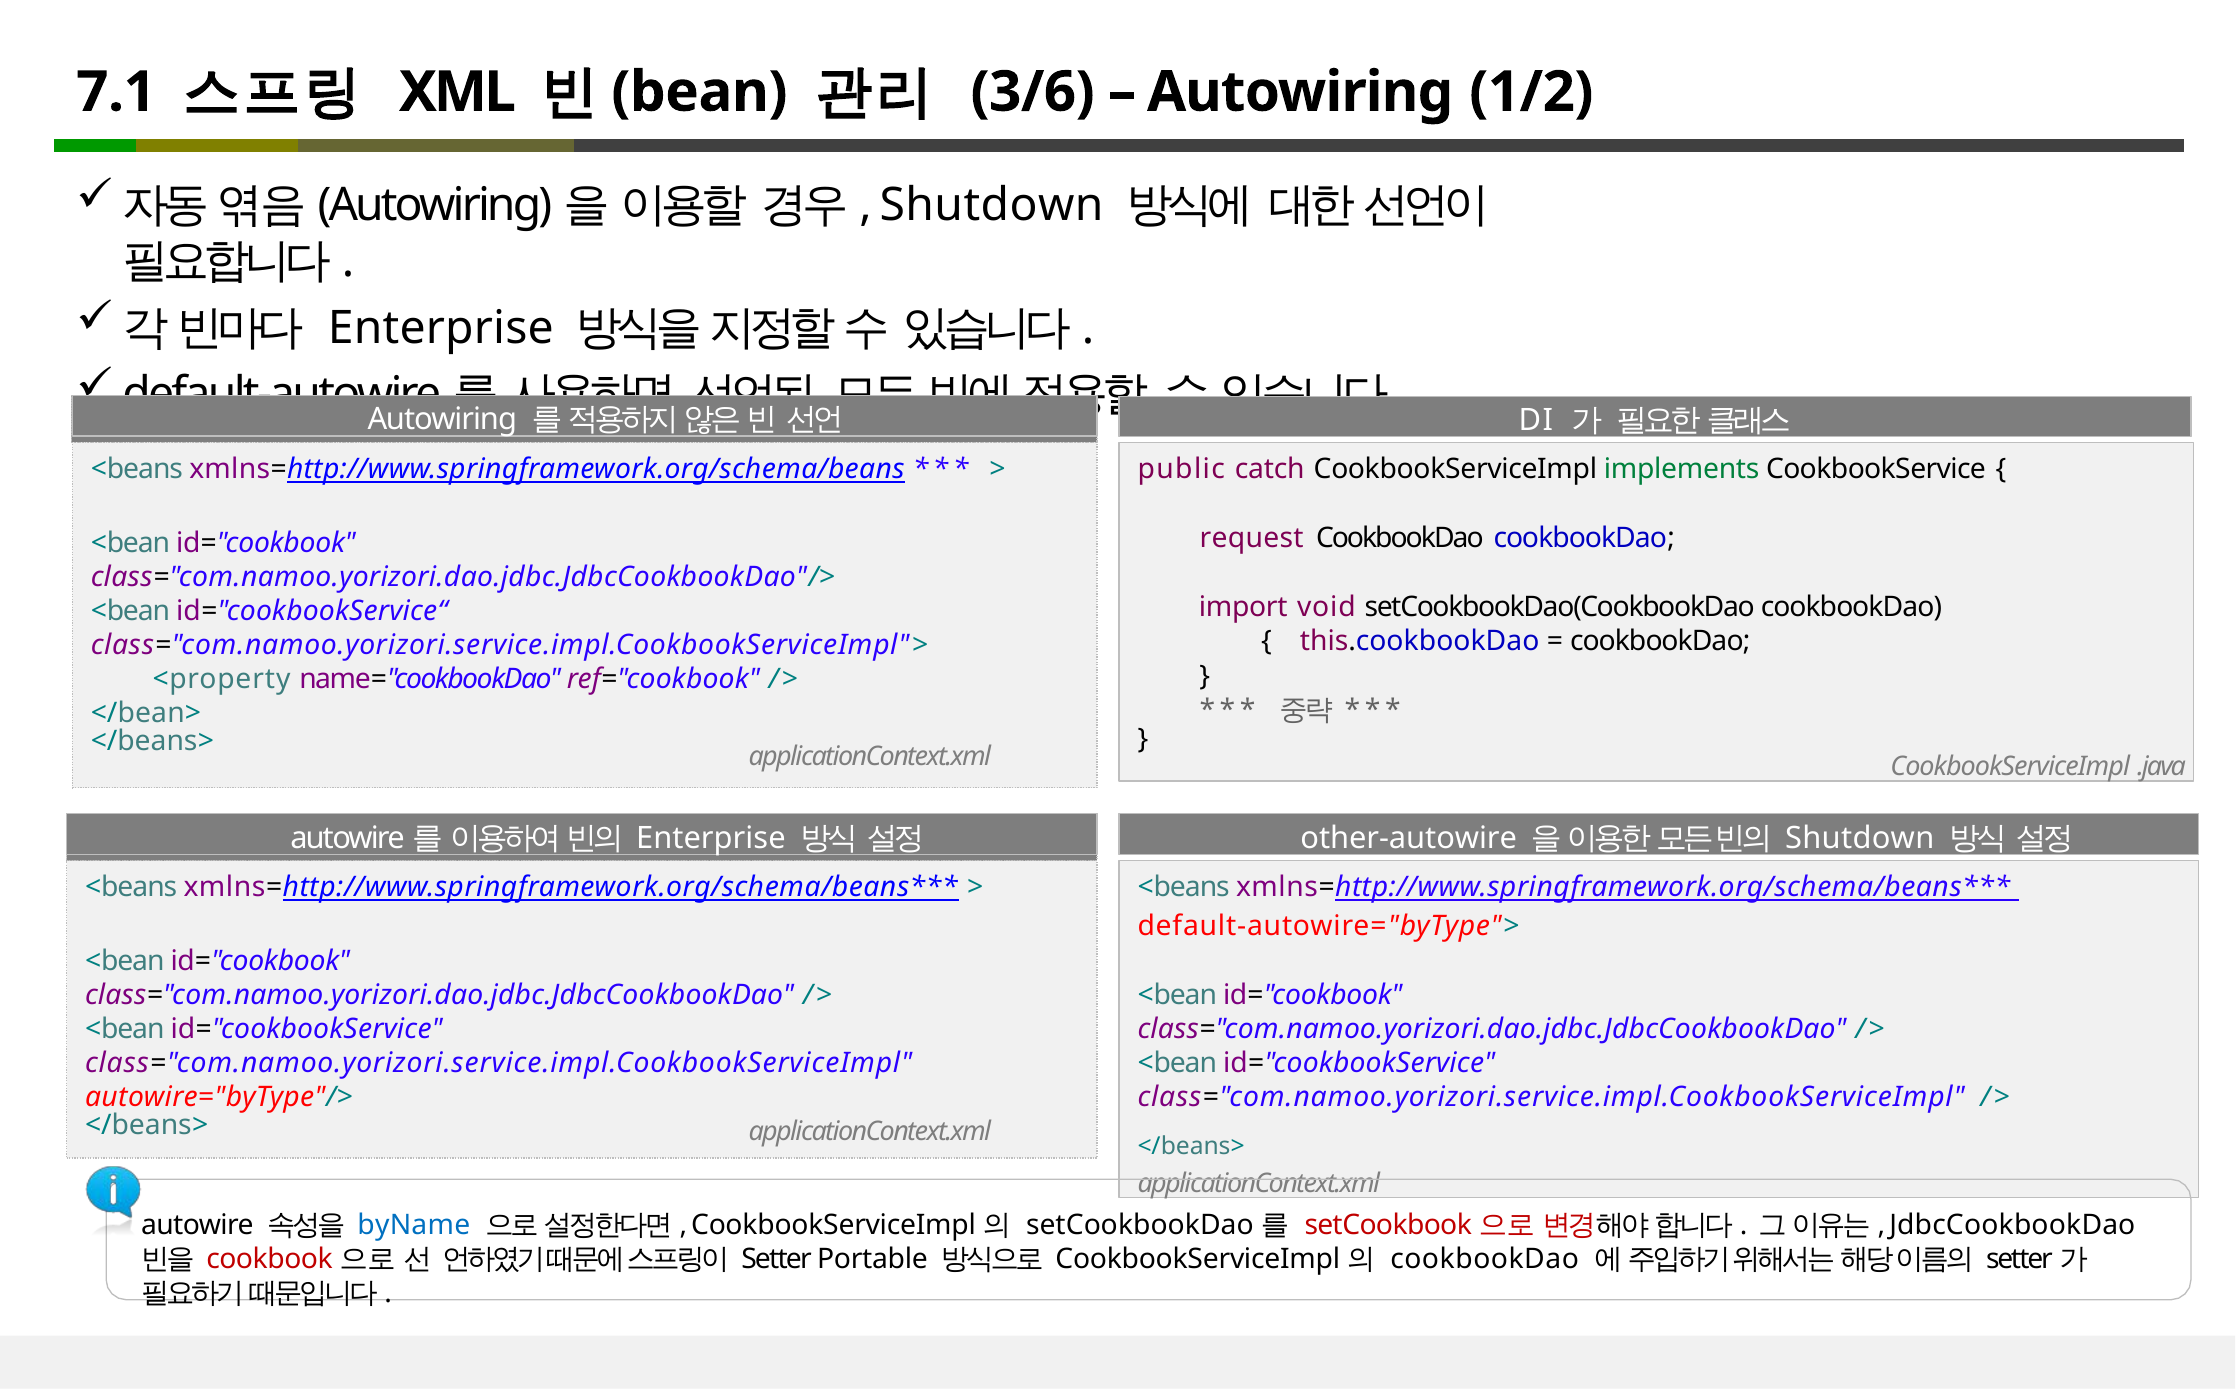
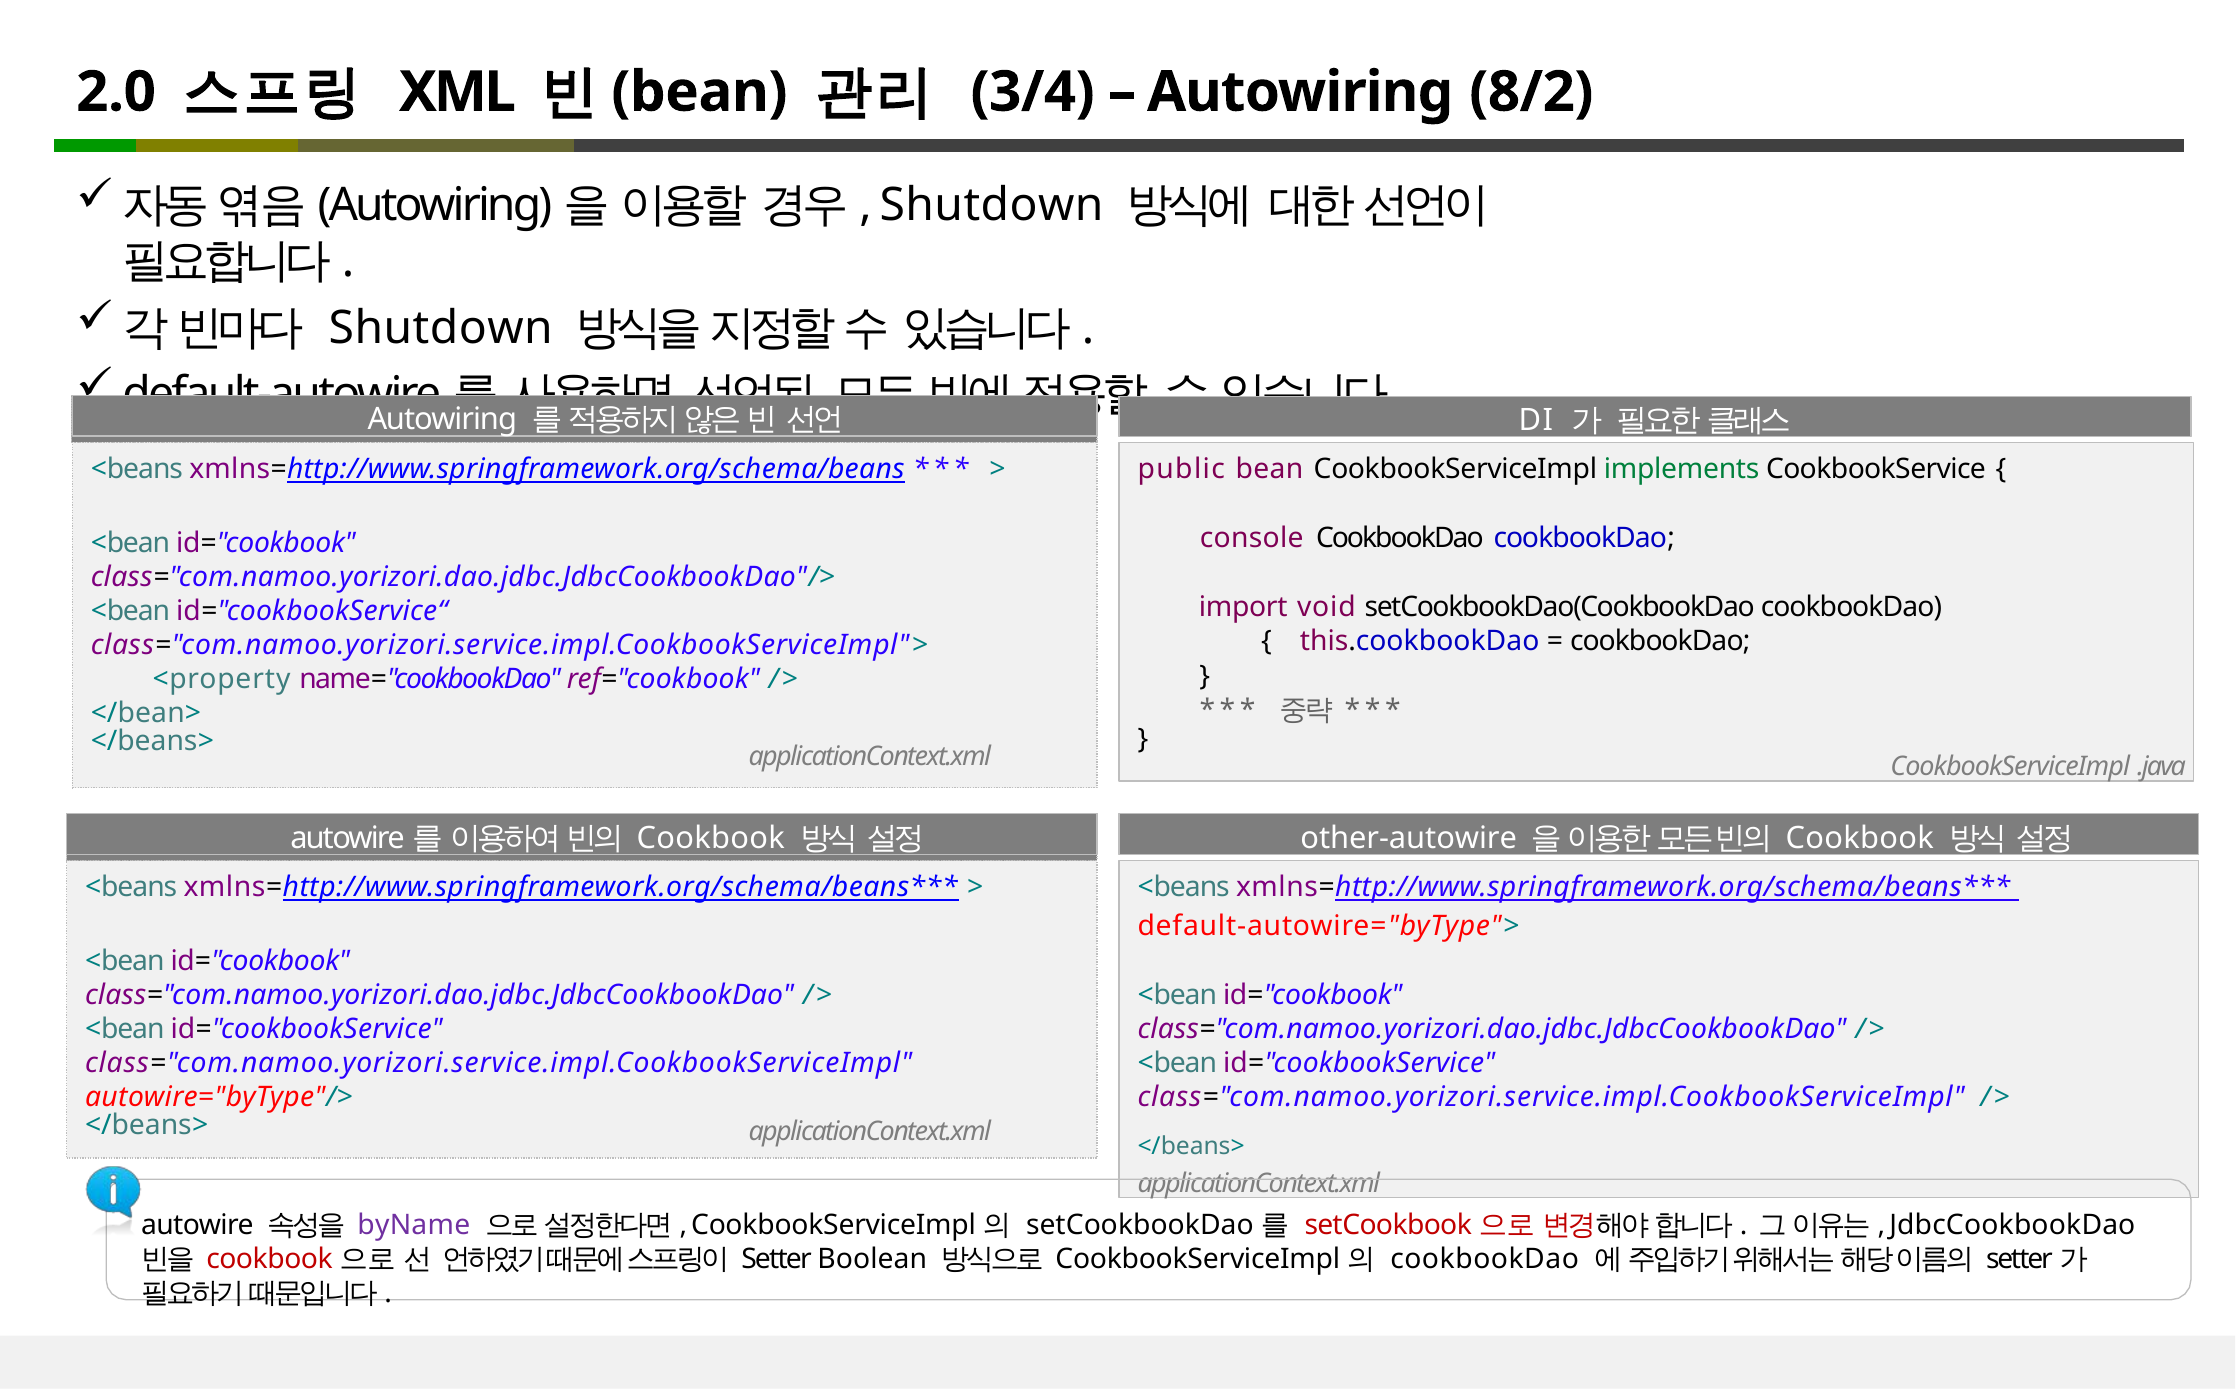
7.1: 7.1 -> 2.0
3/6: 3/6 -> 3/4
1/2: 1/2 -> 8/2
Enterprise at (441, 328): Enterprise -> Shutdown
public catch: catch -> bean
request: request -> console
Enterprise at (711, 838): Enterprise -> Cookbook
Shutdown at (1860, 838): Shutdown -> Cookbook
byName colour: blue -> purple
Portable: Portable -> Boolean
